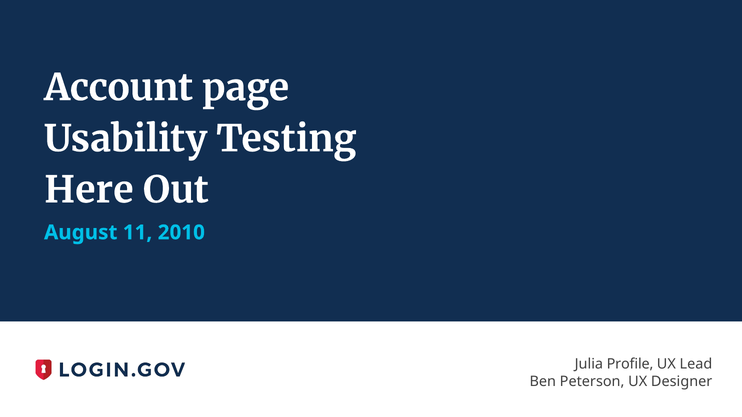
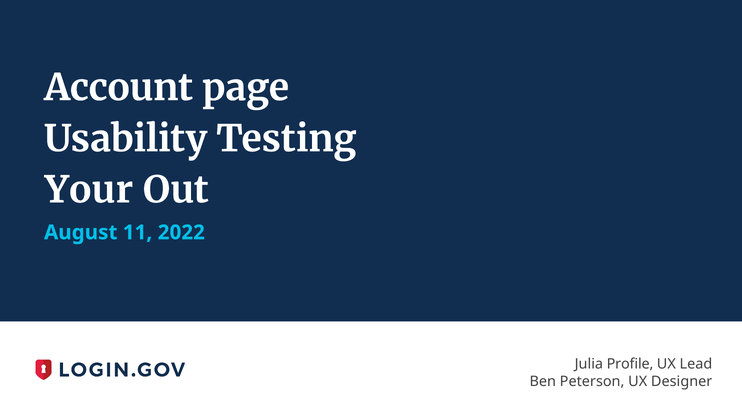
Here: Here -> Your
2010: 2010 -> 2022
